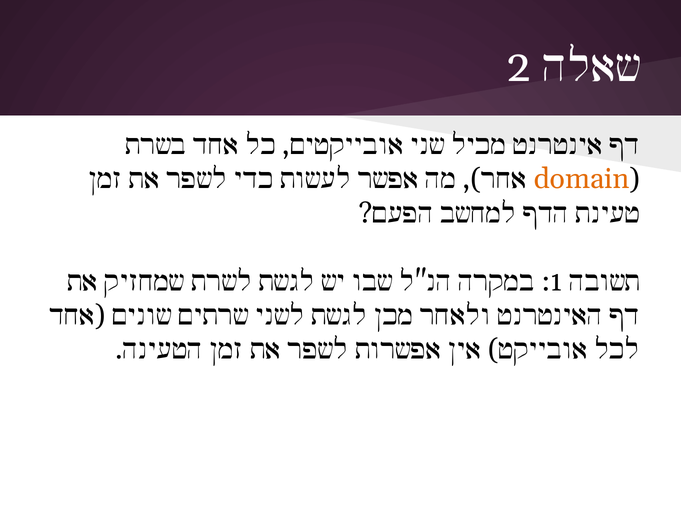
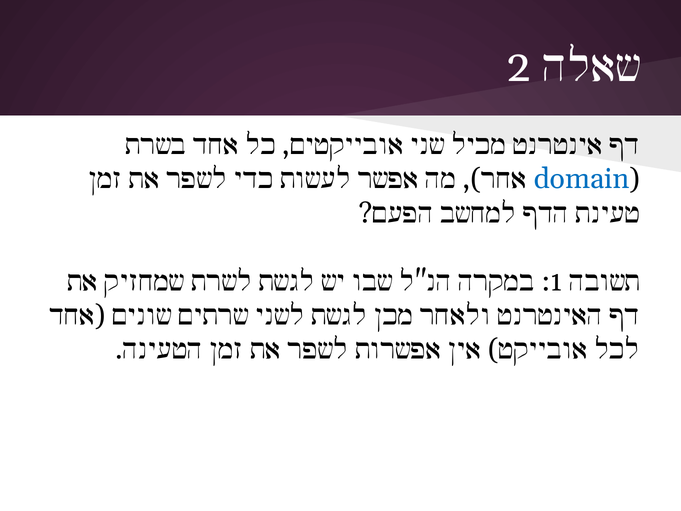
domain colour: orange -> blue
